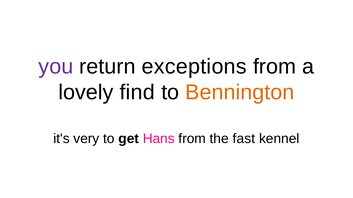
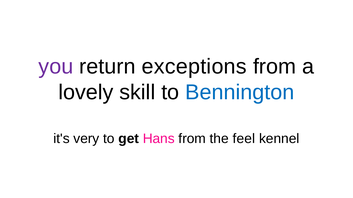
find: find -> skill
Bennington colour: orange -> blue
fast: fast -> feel
